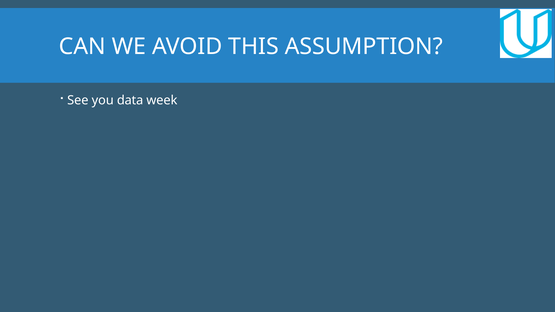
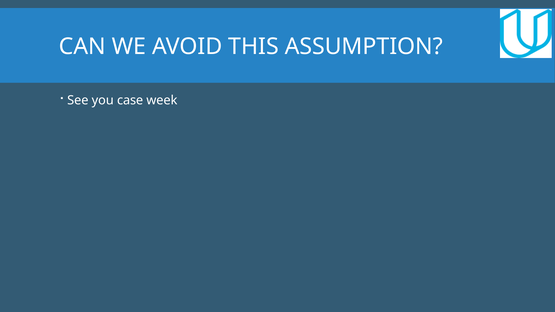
data: data -> case
